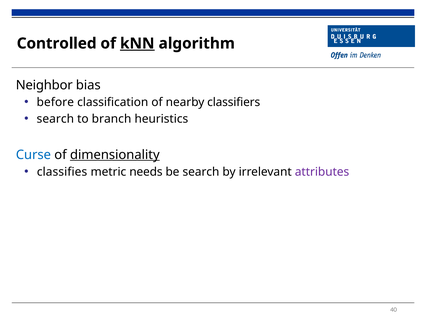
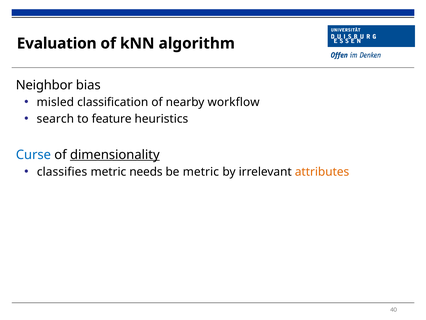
Controlled: Controlled -> Evaluation
kNN underline: present -> none
before: before -> misled
classifiers: classifiers -> workflow
branch: branch -> feature
be search: search -> metric
attributes colour: purple -> orange
